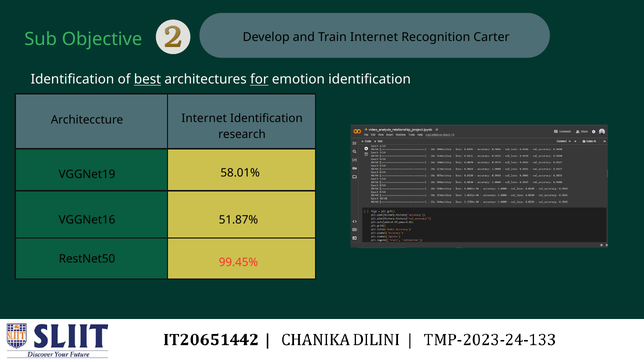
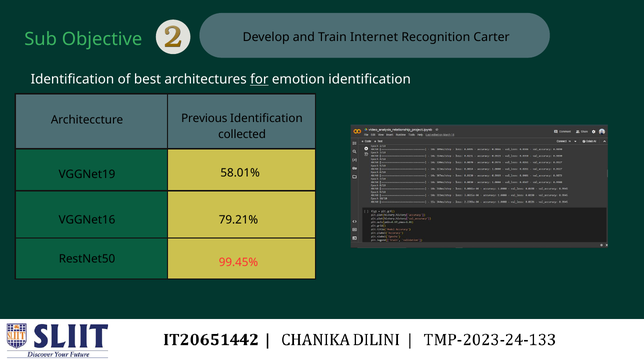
best underline: present -> none
Architeccture Internet: Internet -> Previous
research: research -> collected
51.87%: 51.87% -> 79.21%
